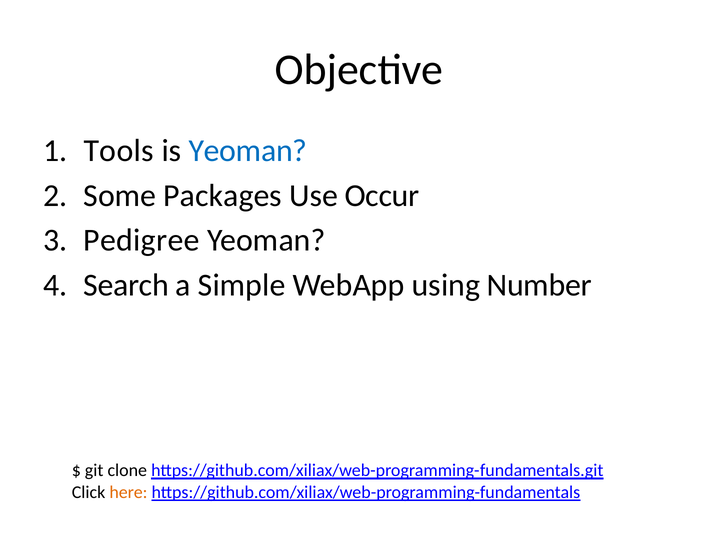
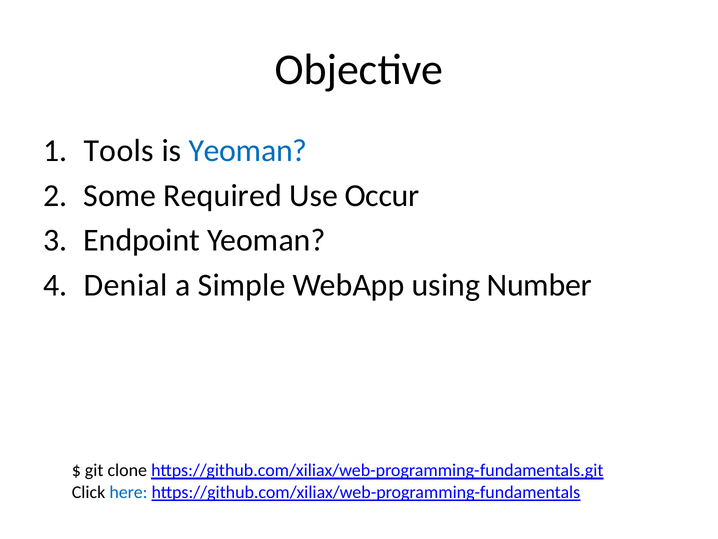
Packages: Packages -> Required
Pedigree: Pedigree -> Endpoint
Search: Search -> Denial
here colour: orange -> blue
